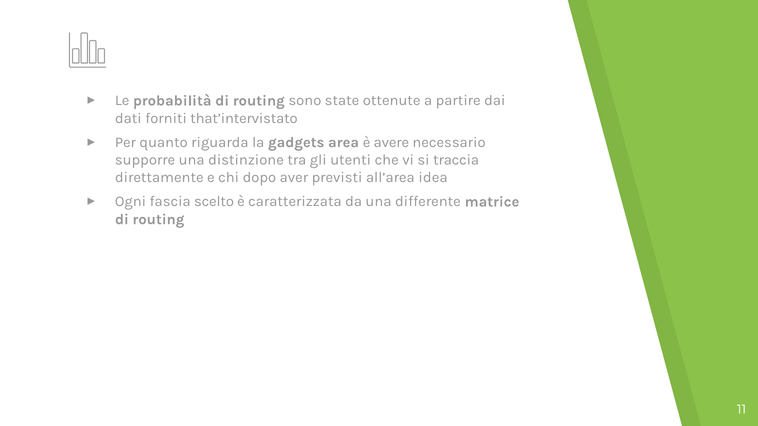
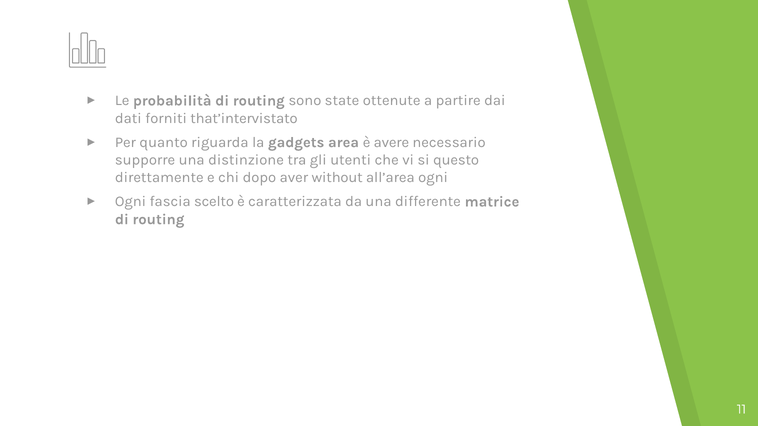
traccia: traccia -> questo
previsti: previsti -> without
all’area idea: idea -> ogni
